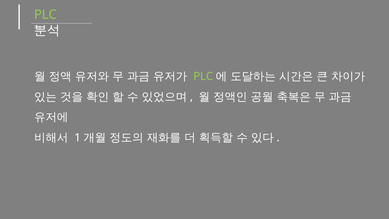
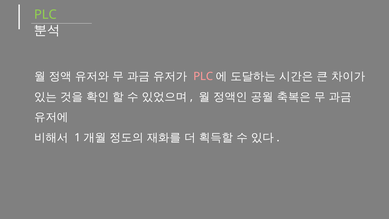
PLC at (203, 76) colour: light green -> pink
